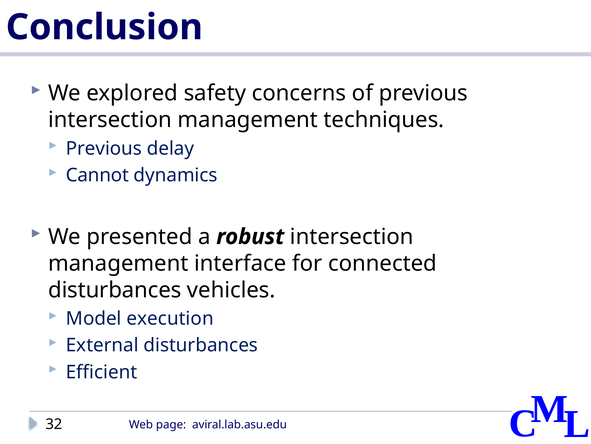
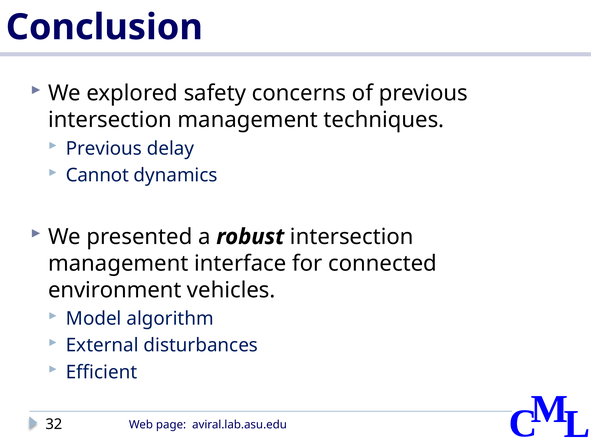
disturbances at (115, 290): disturbances -> environment
execution: execution -> algorithm
